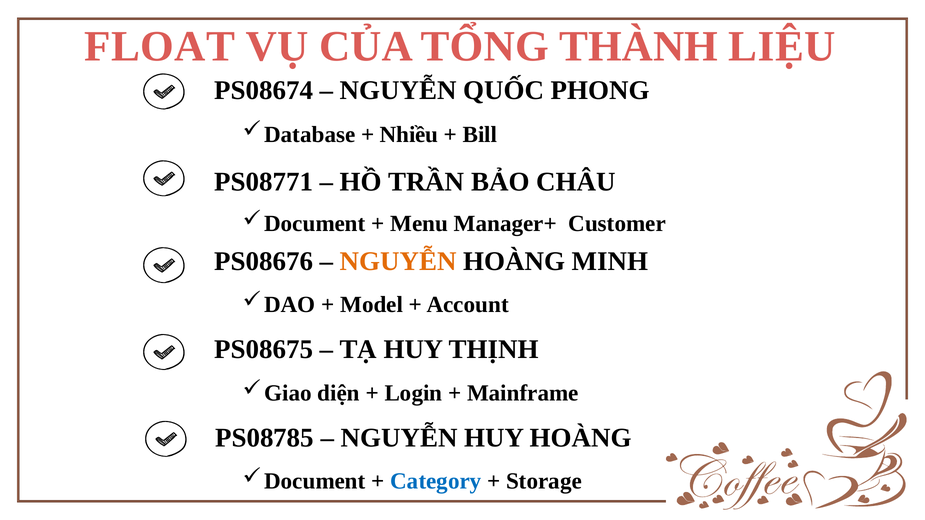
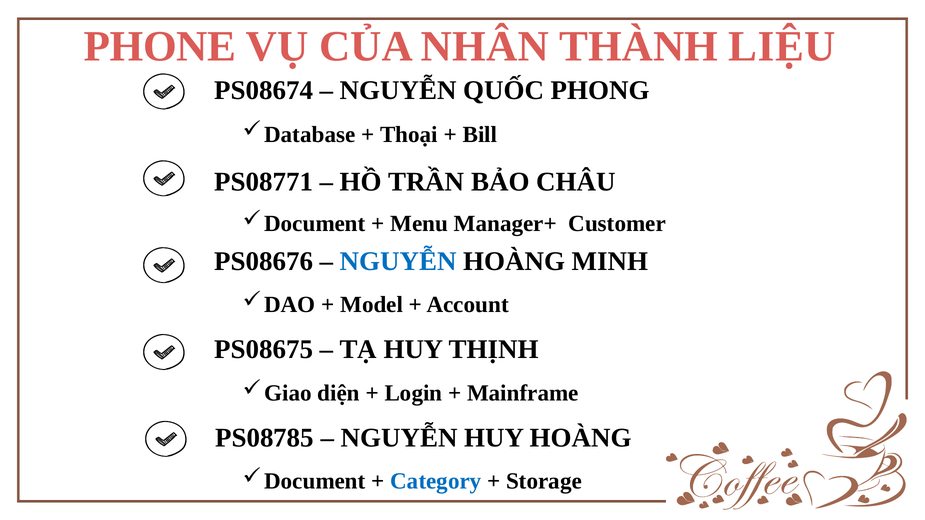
FLOAT: FLOAT -> PHONE
TỔNG: TỔNG -> NHÂN
Nhiều: Nhiều -> Thoại
NGUYỄN at (398, 262) colour: orange -> blue
